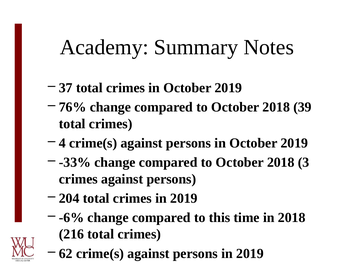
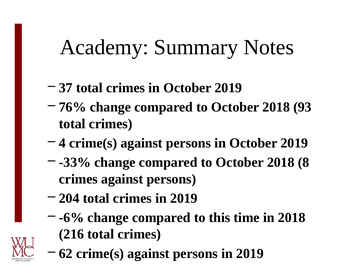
39: 39 -> 93
3: 3 -> 8
